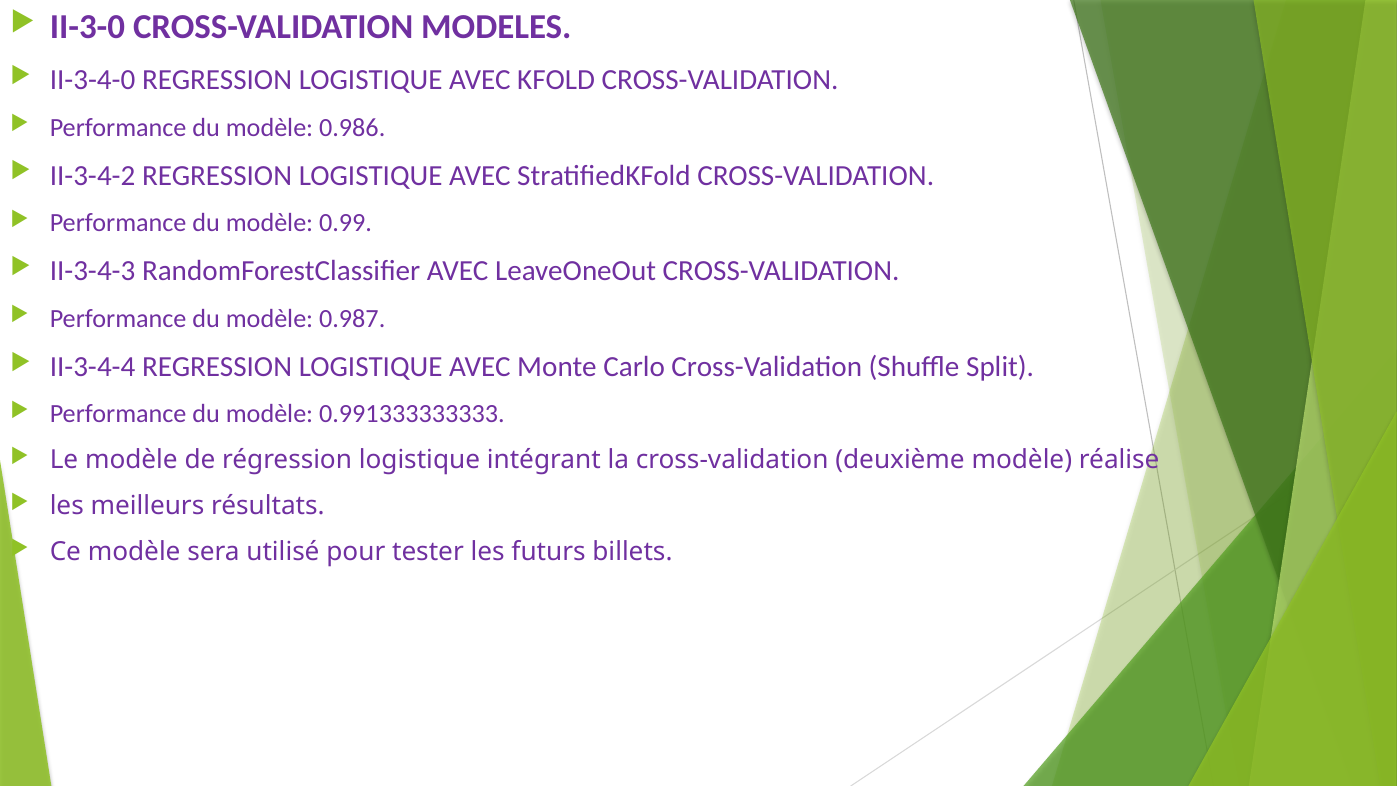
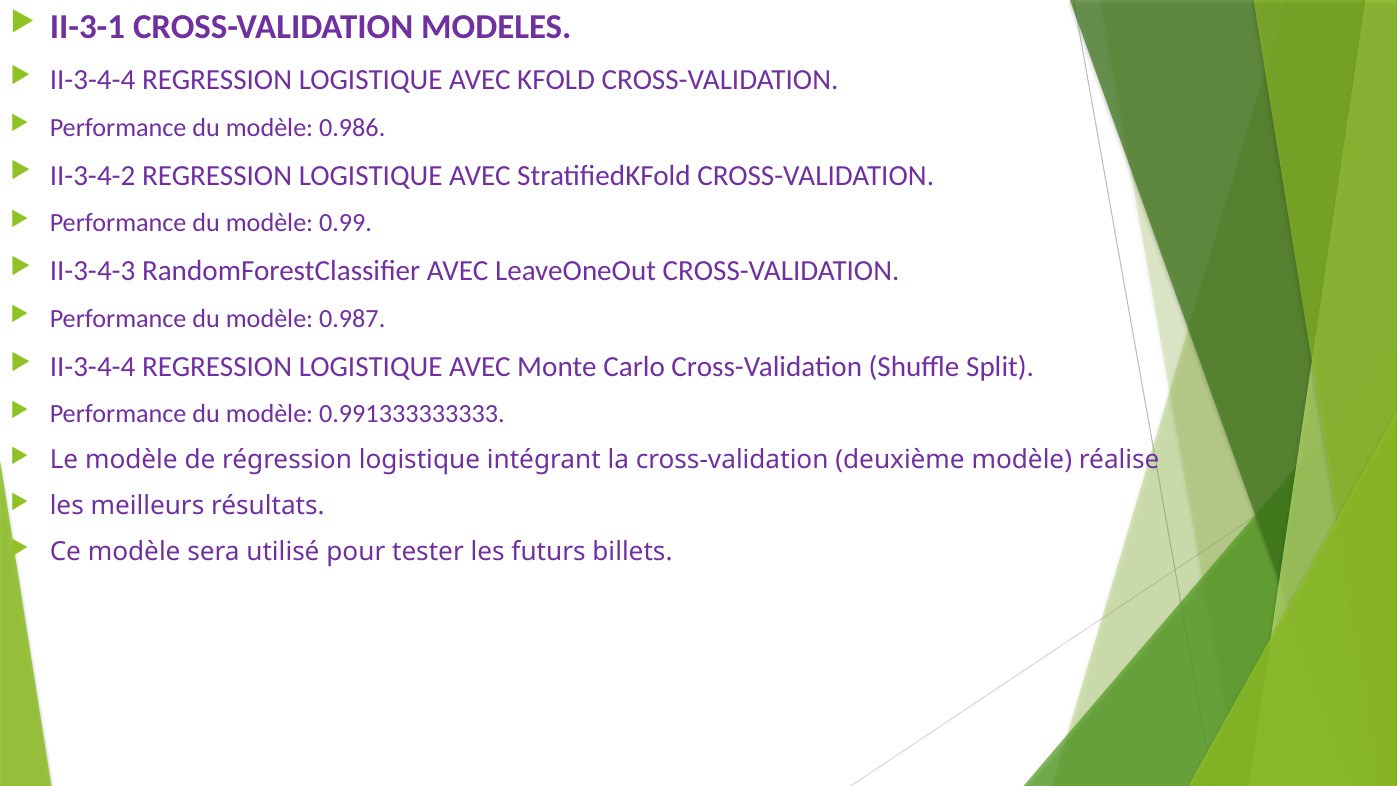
II-3-0: II-3-0 -> II-3-1
II-3-4-0 at (93, 80): II-3-4-0 -> II-3-4-4
